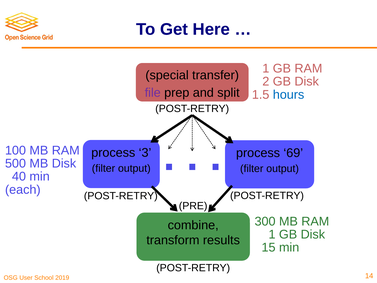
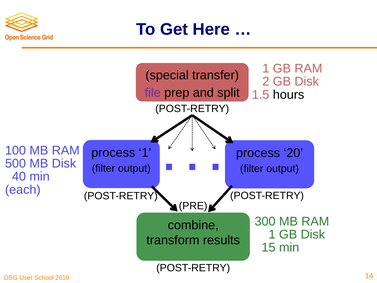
hours colour: blue -> black
process 3: 3 -> 1
69: 69 -> 20
